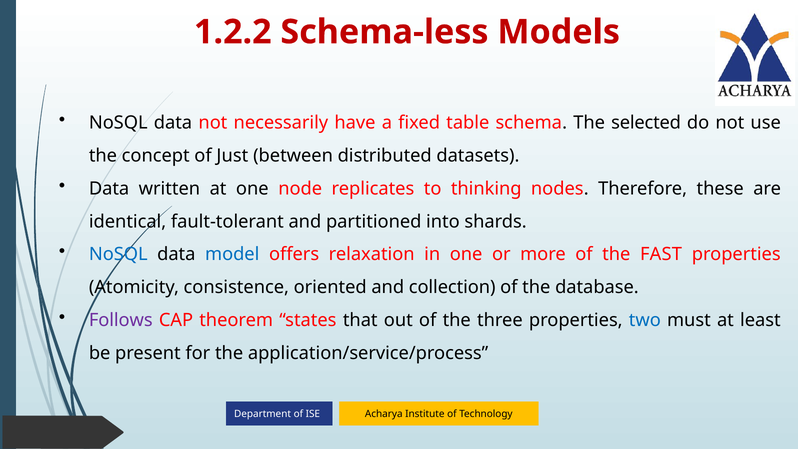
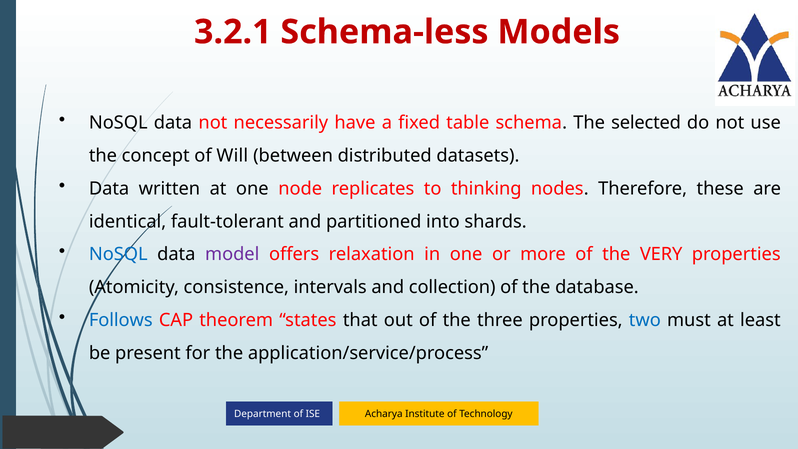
1.2.2: 1.2.2 -> 3.2.1
Just: Just -> Will
model colour: blue -> purple
FAST: FAST -> VERY
oriented: oriented -> intervals
Follows colour: purple -> blue
